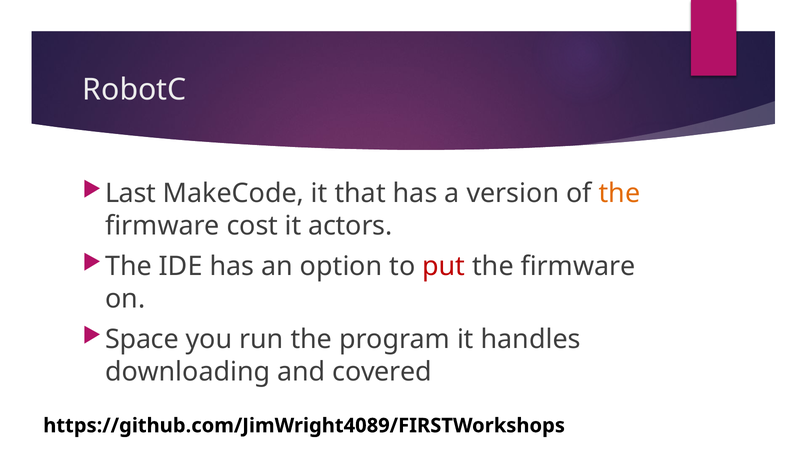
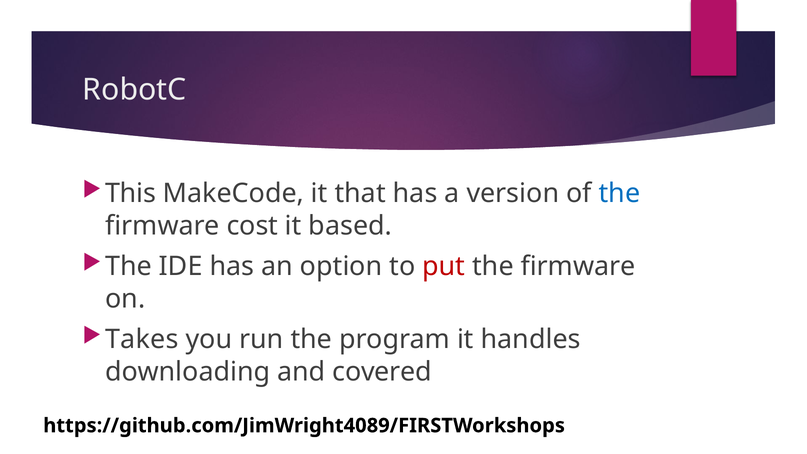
Last: Last -> This
the at (619, 193) colour: orange -> blue
actors: actors -> based
Space: Space -> Takes
